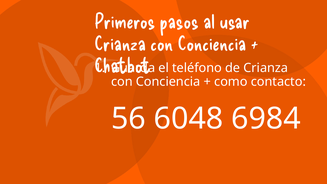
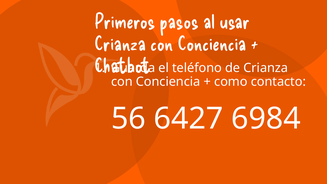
6048: 6048 -> 6427
